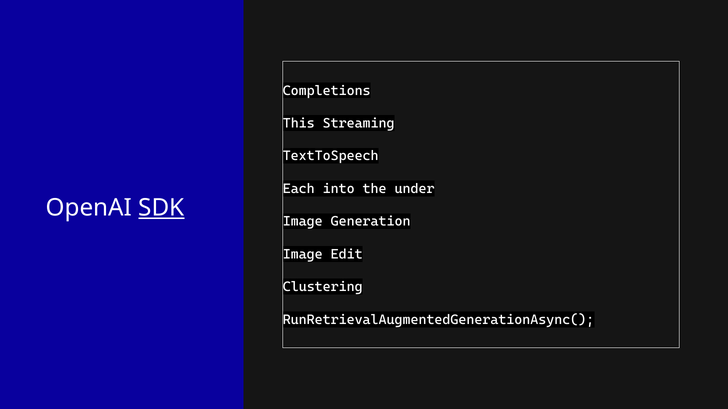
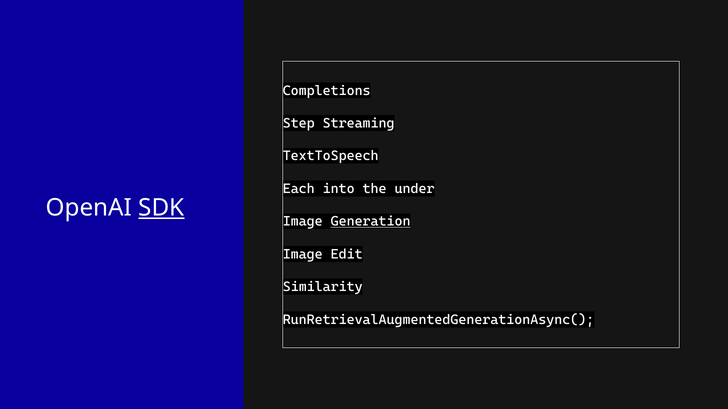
This: This -> Step
Generation underline: none -> present
Clustering: Clustering -> Similarity
